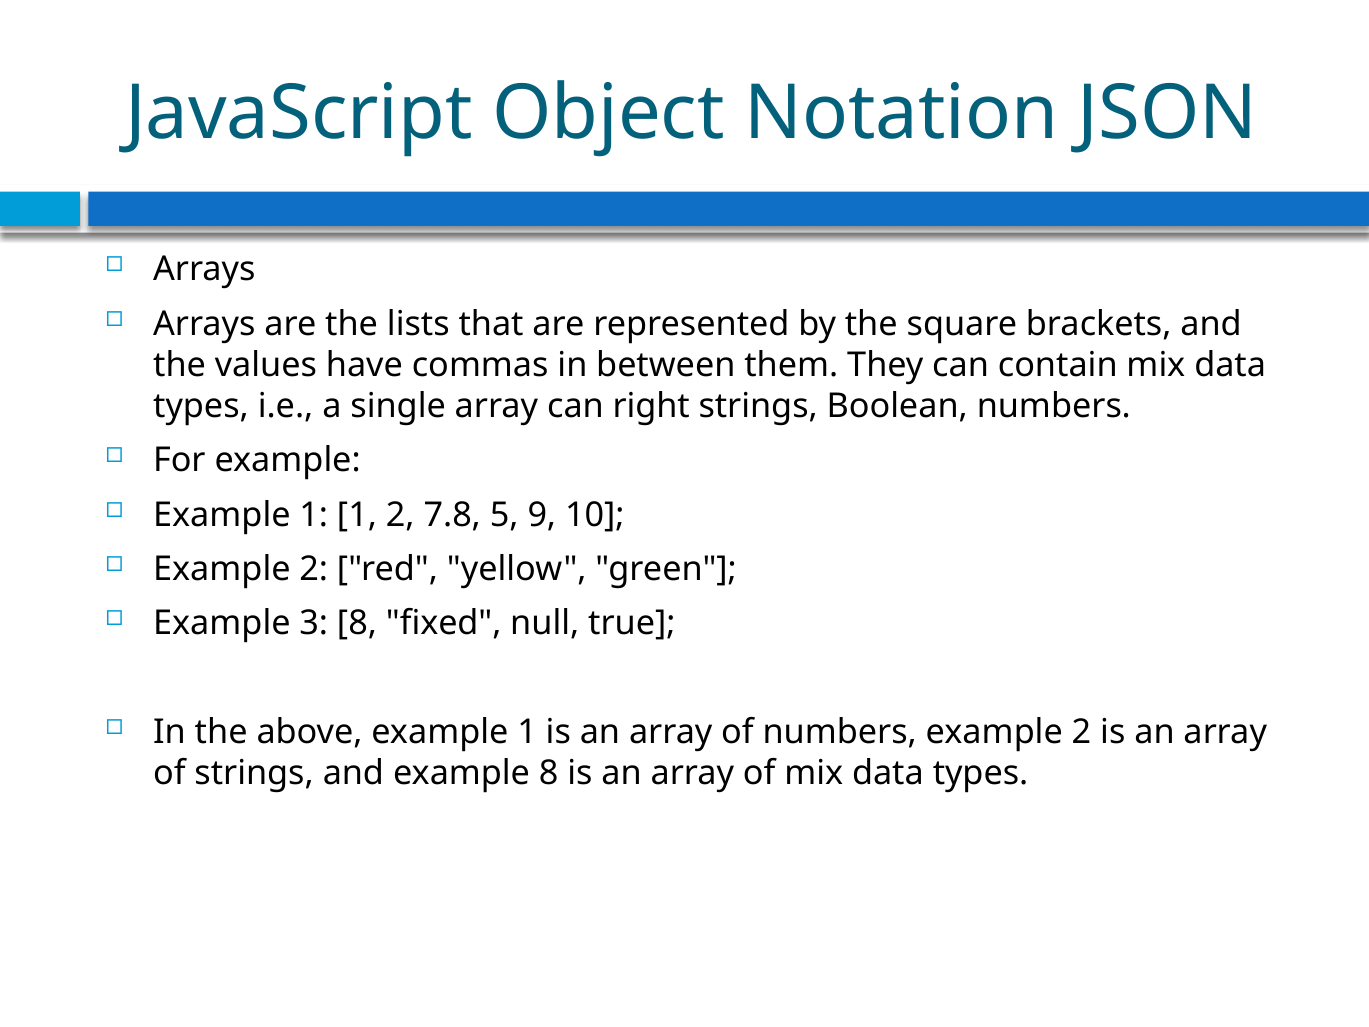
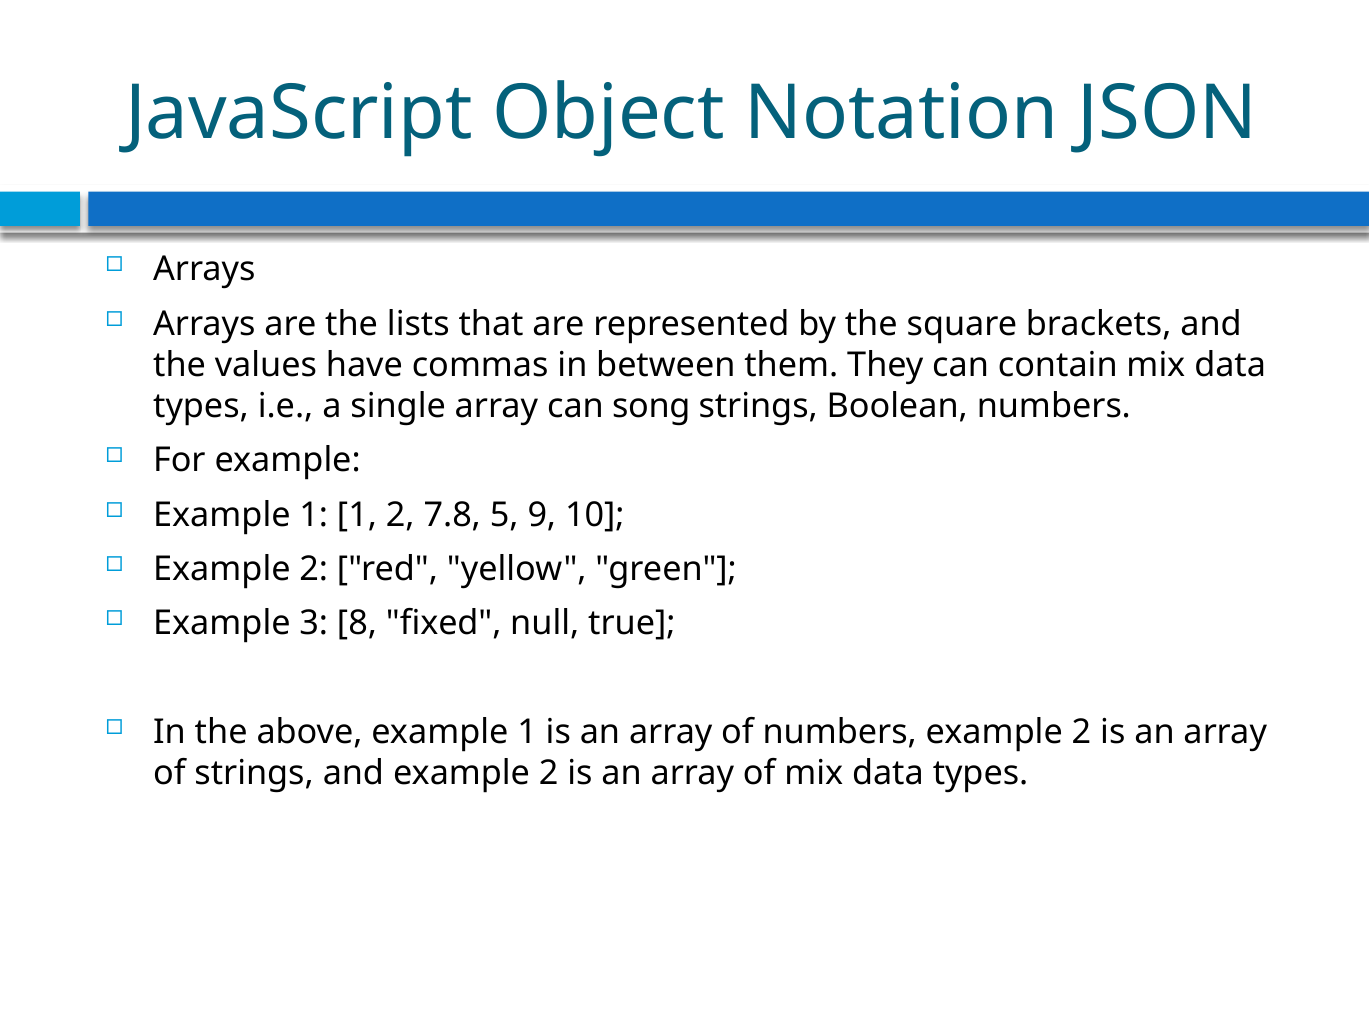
right: right -> song
and example 8: 8 -> 2
